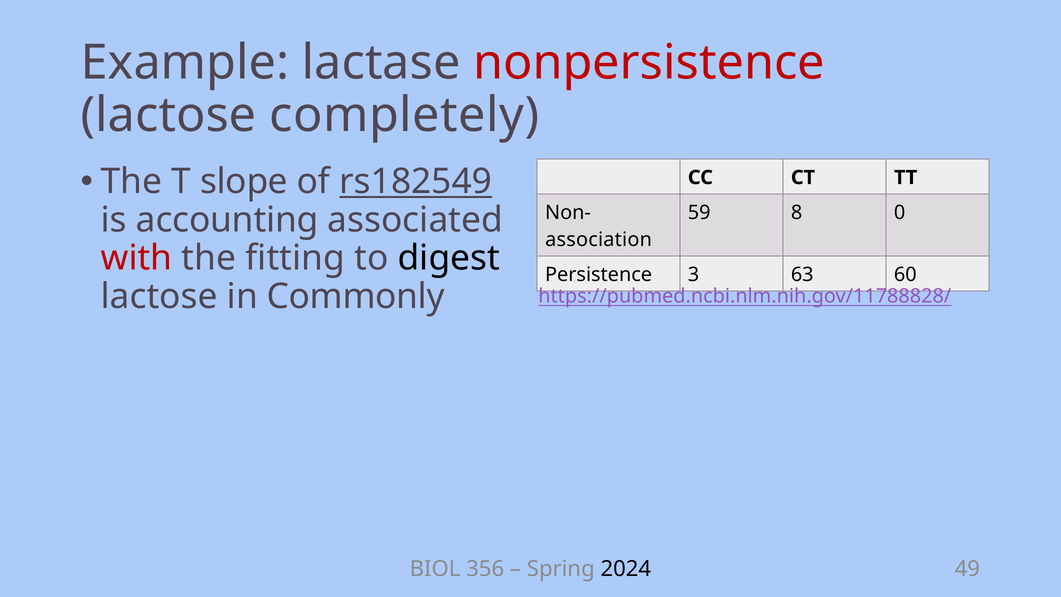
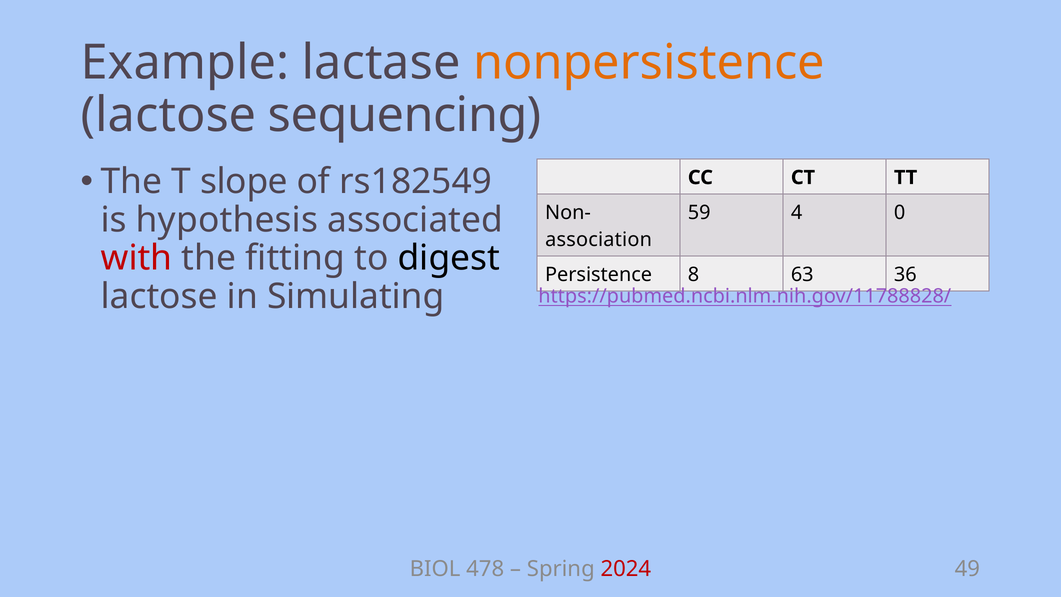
nonpersistence colour: red -> orange
completely: completely -> sequencing
rs182549 underline: present -> none
8: 8 -> 4
accounting: accounting -> hypothesis
3: 3 -> 8
60: 60 -> 36
Commonly: Commonly -> Simulating
356: 356 -> 478
2024 colour: black -> red
